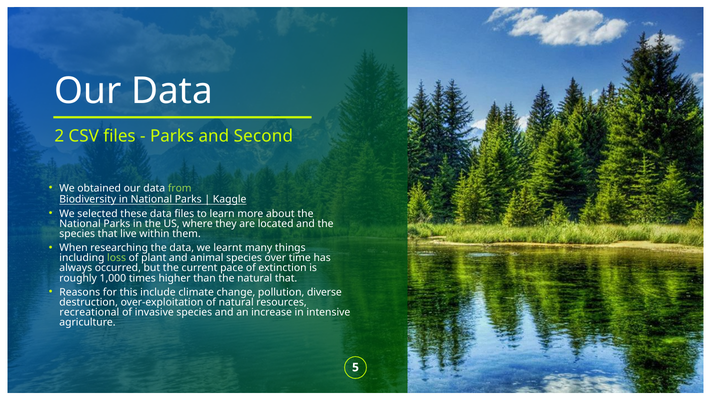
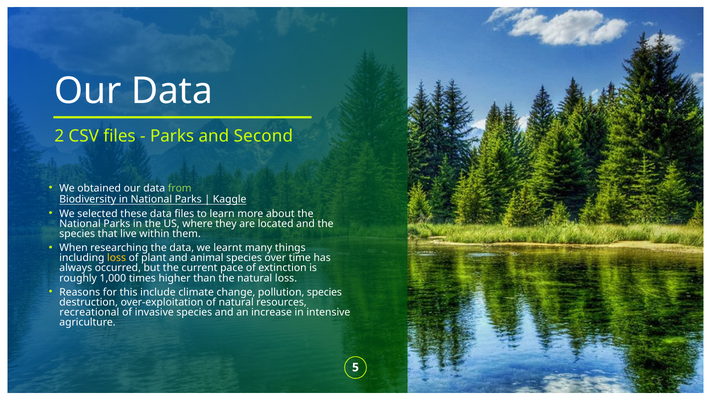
loss at (117, 258) colour: light green -> yellow
natural that: that -> loss
pollution diverse: diverse -> species
